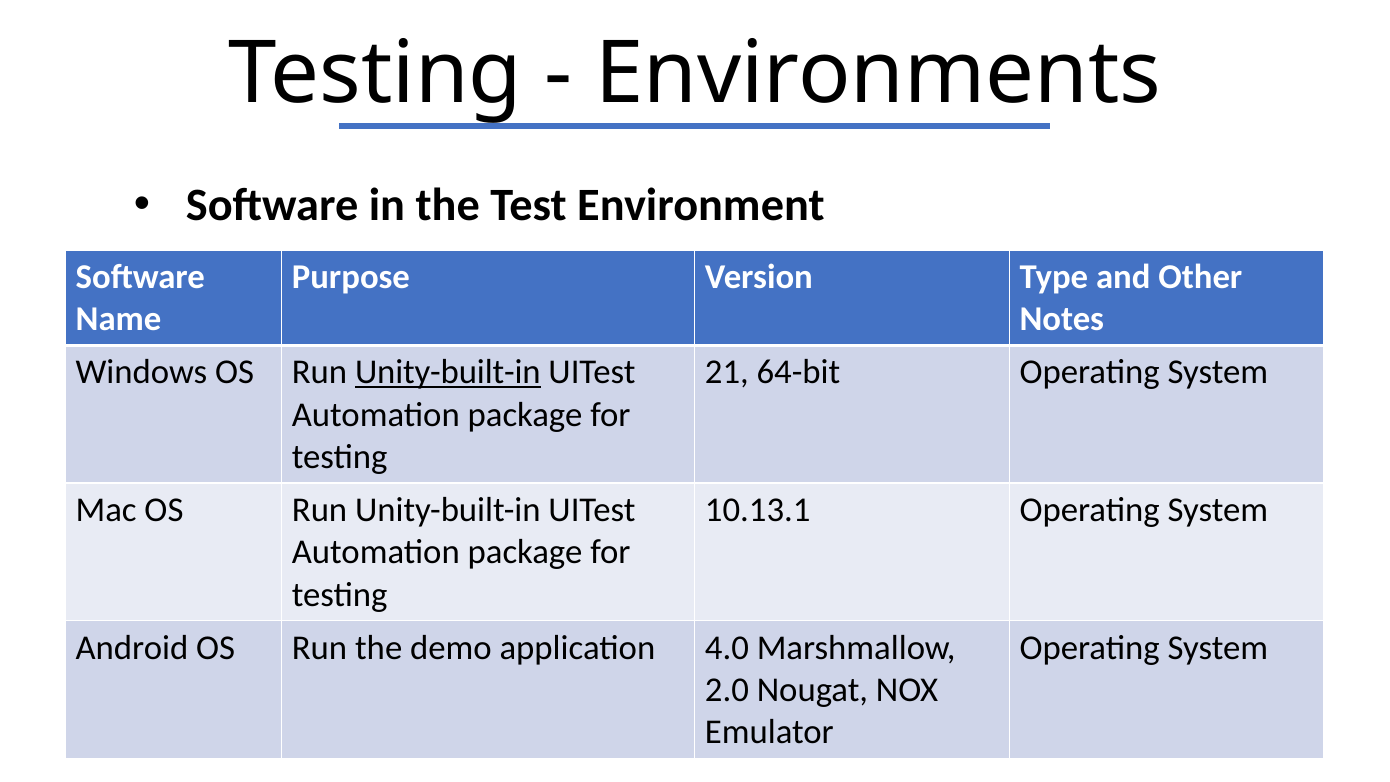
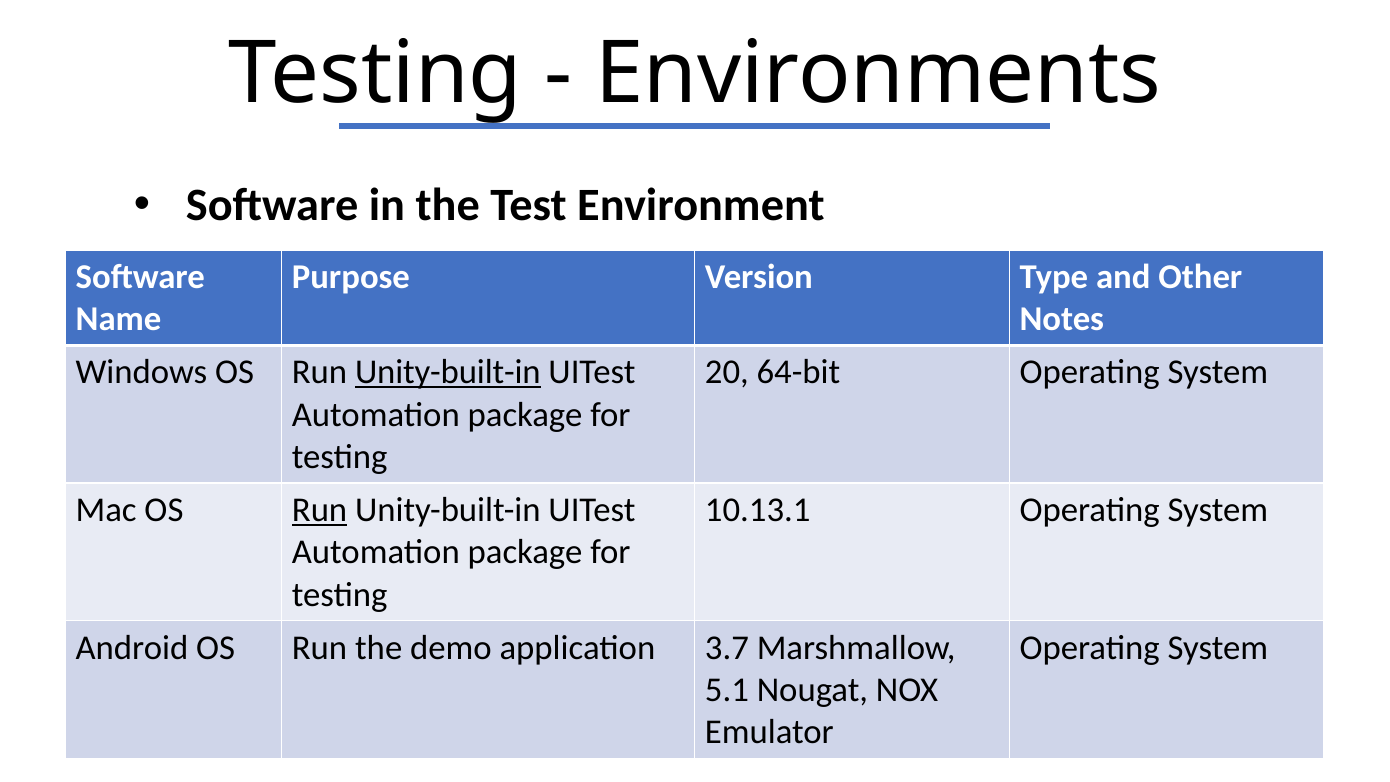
21: 21 -> 20
Run at (320, 510) underline: none -> present
4.0: 4.0 -> 3.7
2.0: 2.0 -> 5.1
